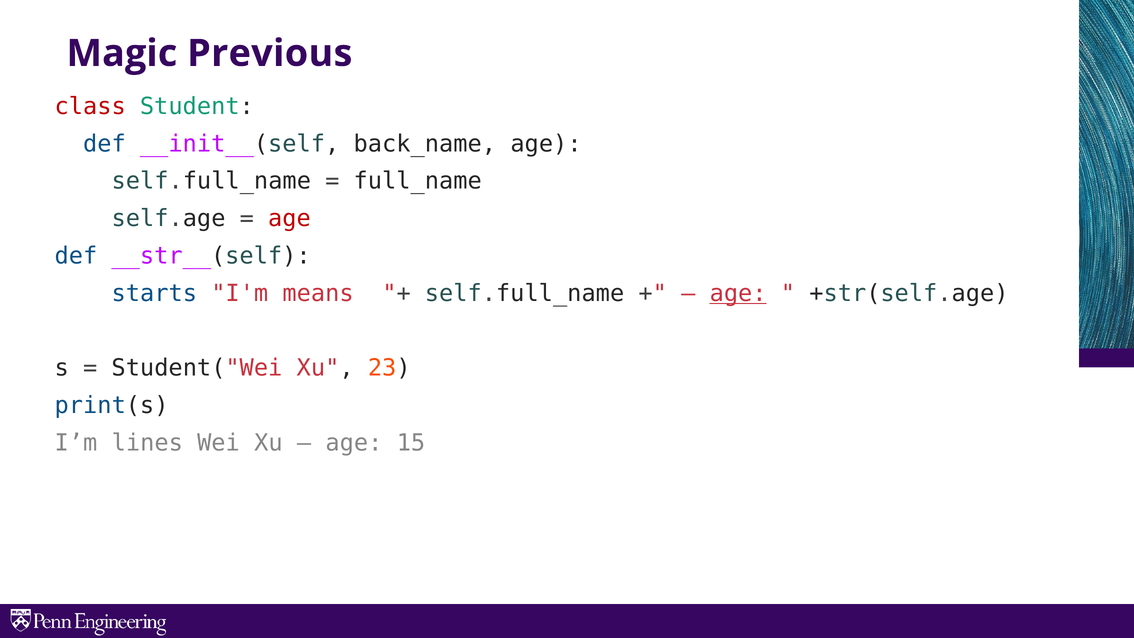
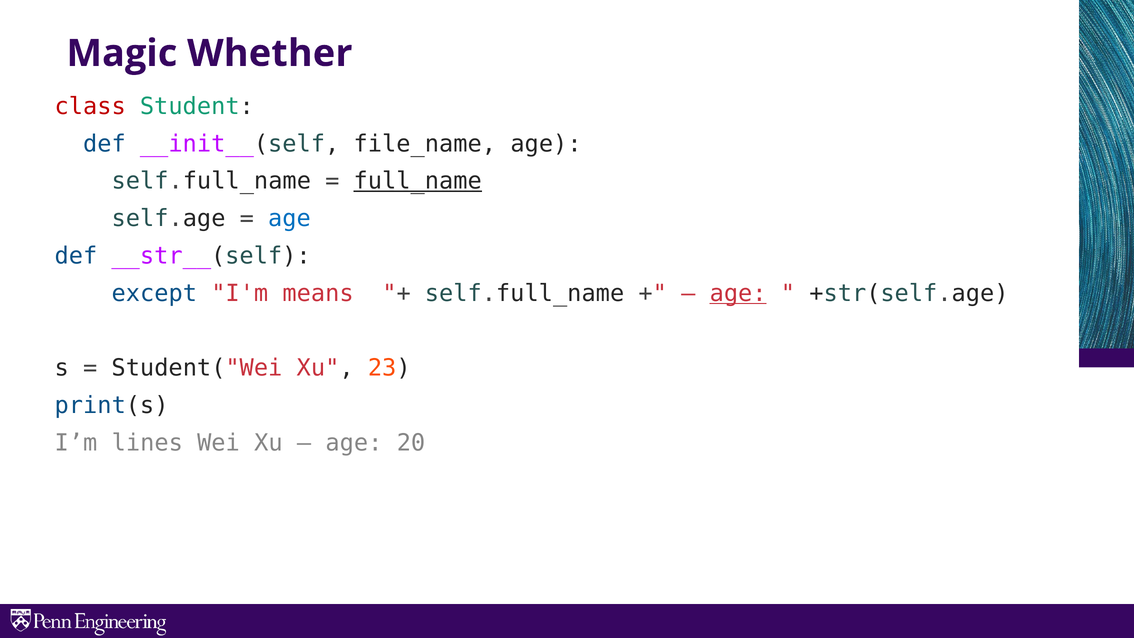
Previous: Previous -> Whether
back_name: back_name -> file_name
full_name underline: none -> present
age at (289, 219) colour: red -> blue
starts: starts -> except
15: 15 -> 20
